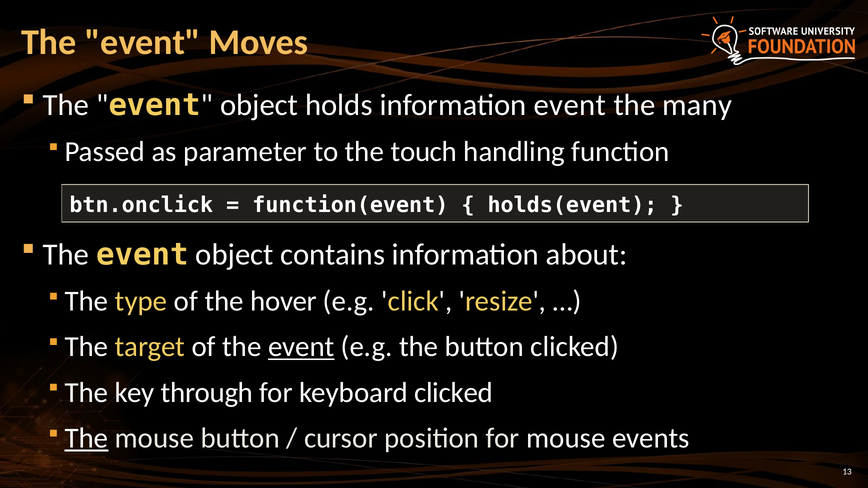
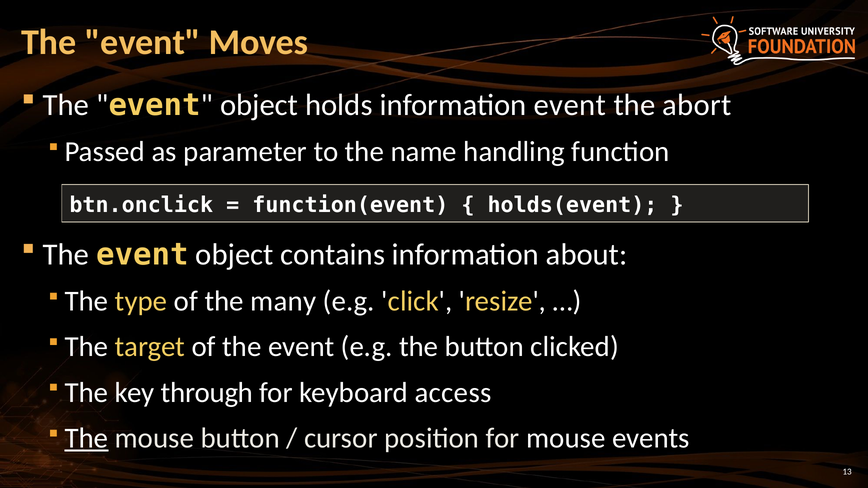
many: many -> abort
touch: touch -> name
hover: hover -> many
event at (301, 347) underline: present -> none
keyboard clicked: clicked -> access
